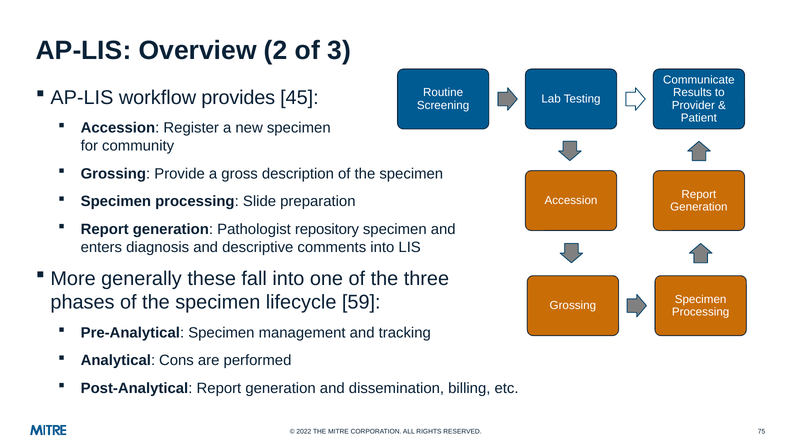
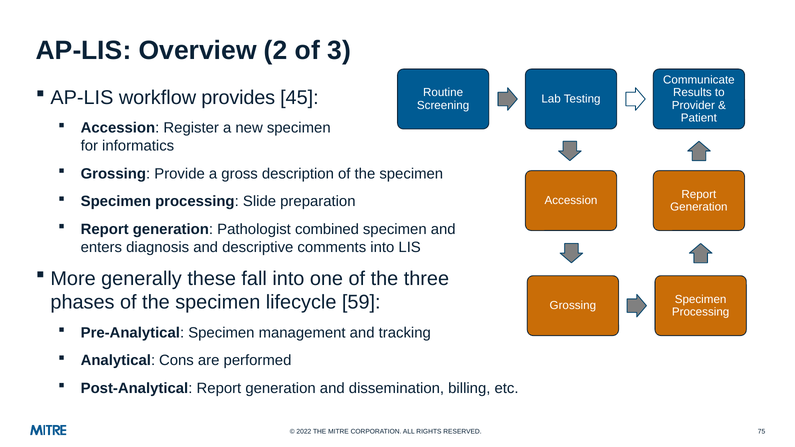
community: community -> informatics
repository: repository -> combined
